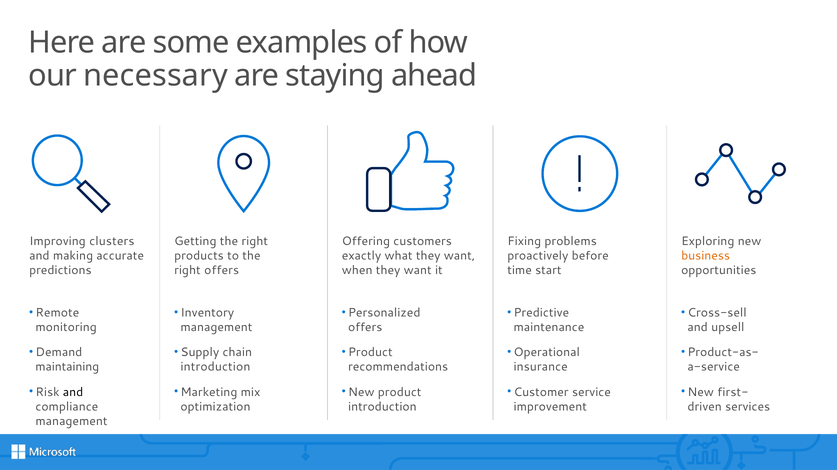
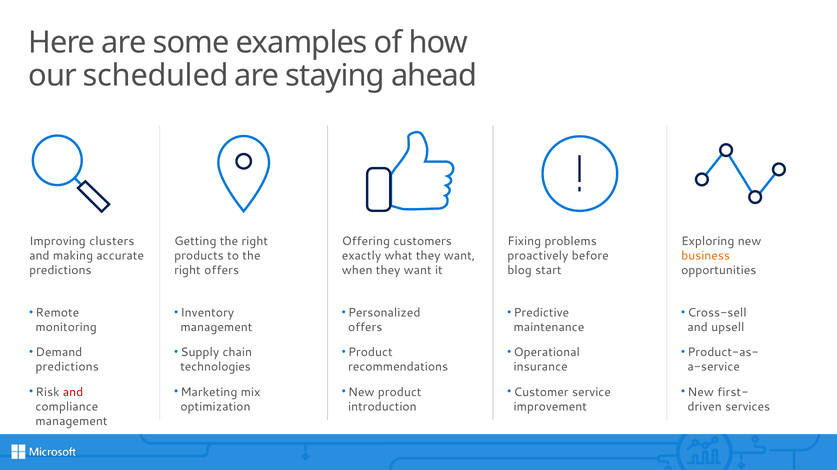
necessary: necessary -> scheduled
time: time -> blog
maintaining at (67, 368): maintaining -> predictions
introduction at (215, 368): introduction -> technologies
and at (73, 393) colour: black -> red
